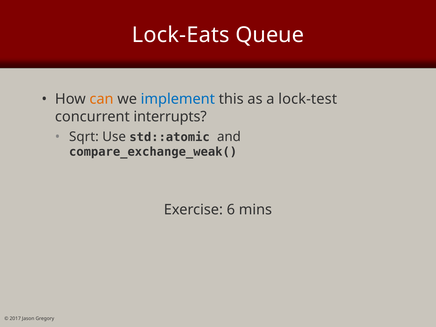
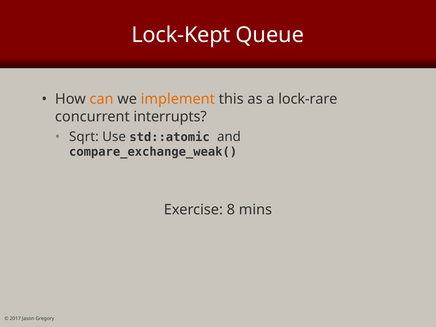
Lock-Eats: Lock-Eats -> Lock-Kept
implement colour: blue -> orange
lock-test: lock-test -> lock-rare
6: 6 -> 8
